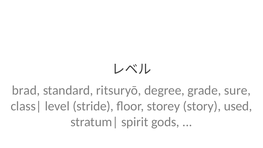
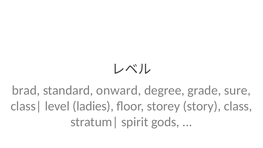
ritsuryō: ritsuryō -> onward
stride: stride -> ladies
used: used -> class
